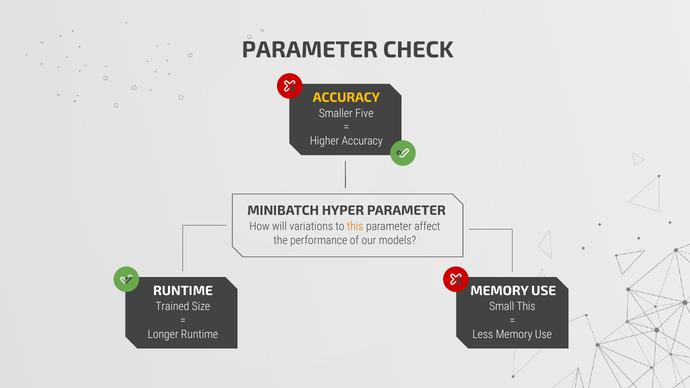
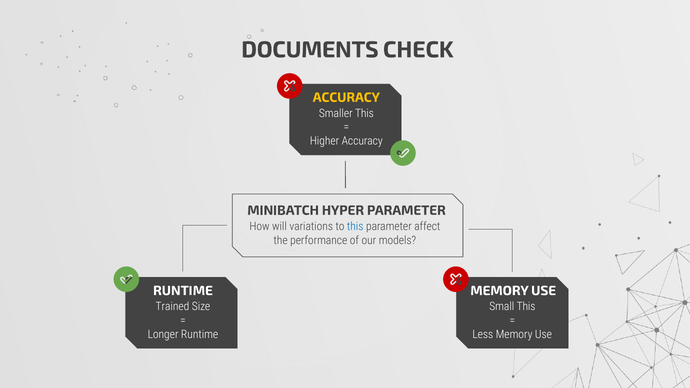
PARAMETER at (310, 50): PARAMETER -> DOCUMENTS
Smaller Five: Five -> This
this at (355, 227) colour: orange -> blue
